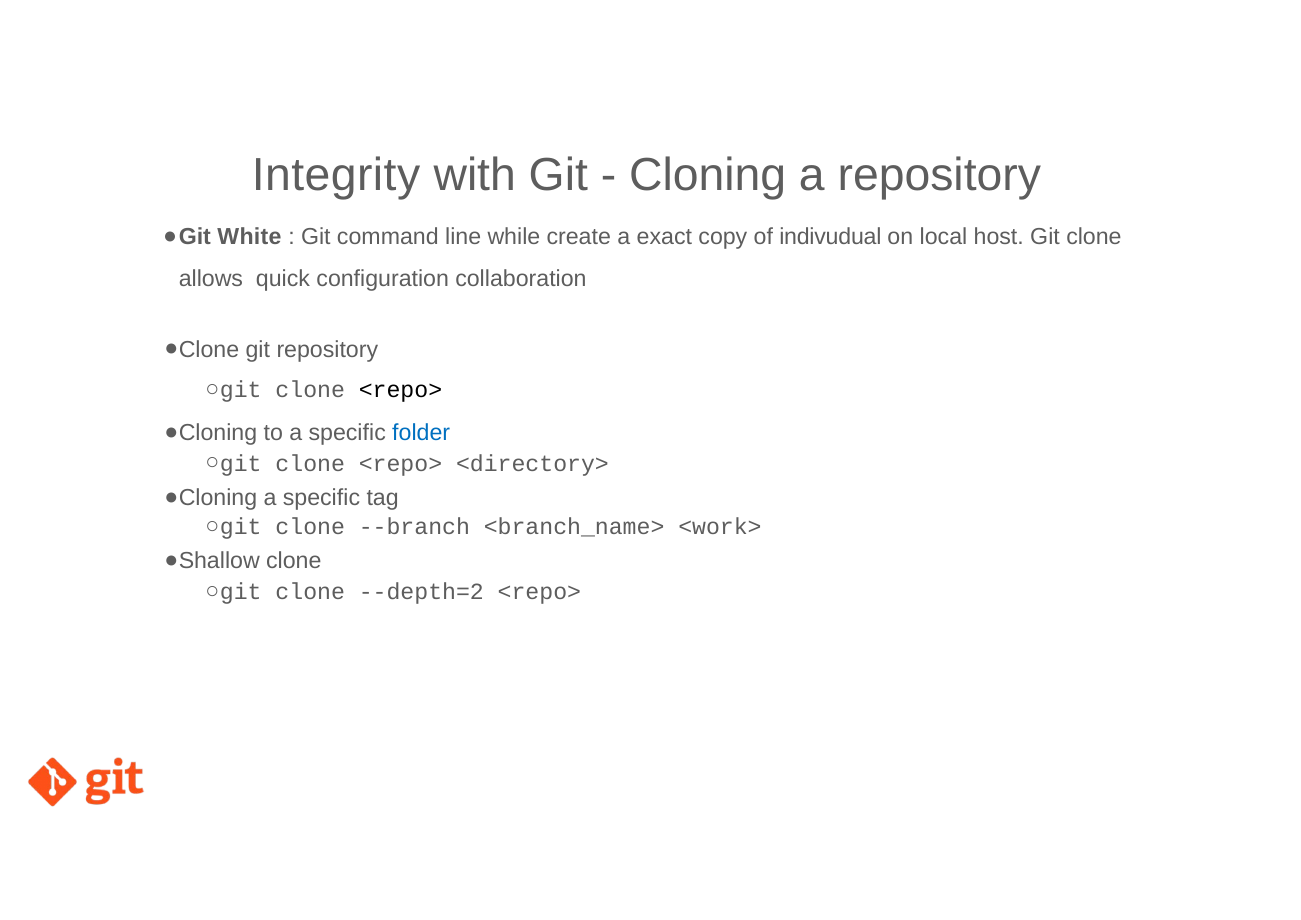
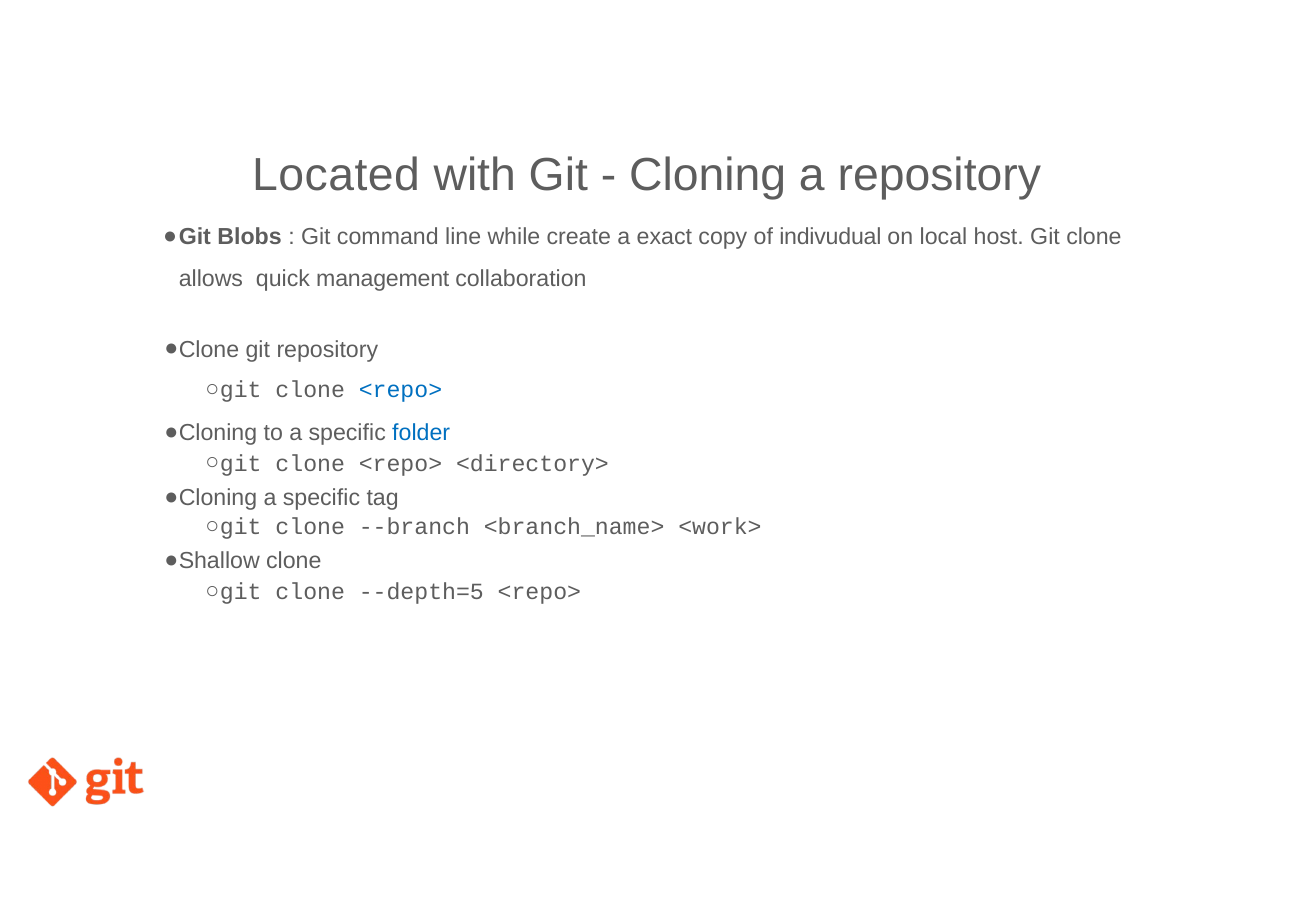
Integrity: Integrity -> Located
White: White -> Blobs
conﬁguration: conﬁguration -> management
<repo> at (400, 390) colour: black -> blue
--depth=2: --depth=2 -> --depth=5
